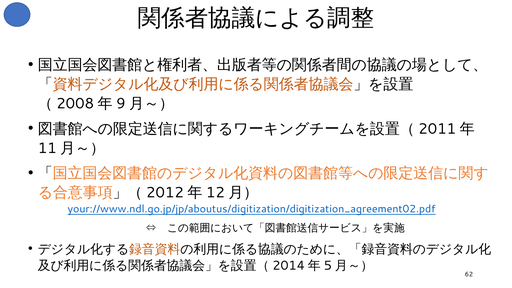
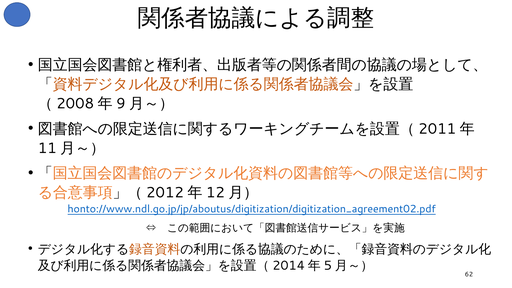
your://www.ndl.go.jp/jp/aboutus/digitization/digitization_agreement02.pdf: your://www.ndl.go.jp/jp/aboutus/digitization/digitization_agreement02.pdf -> honto://www.ndl.go.jp/jp/aboutus/digitization/digitization_agreement02.pdf
